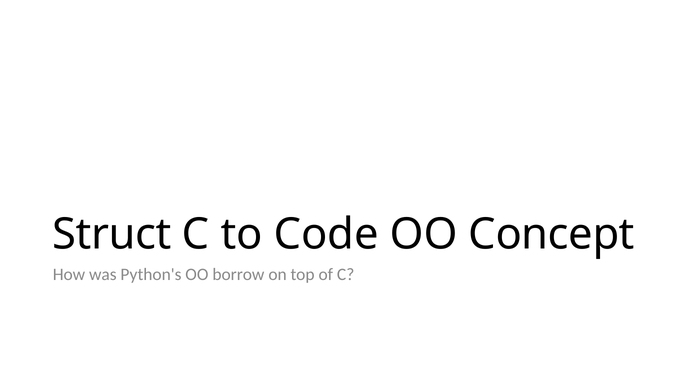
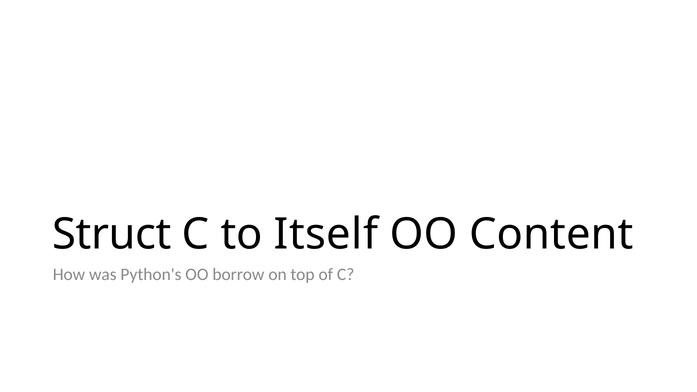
Code: Code -> Itself
Concept: Concept -> Content
